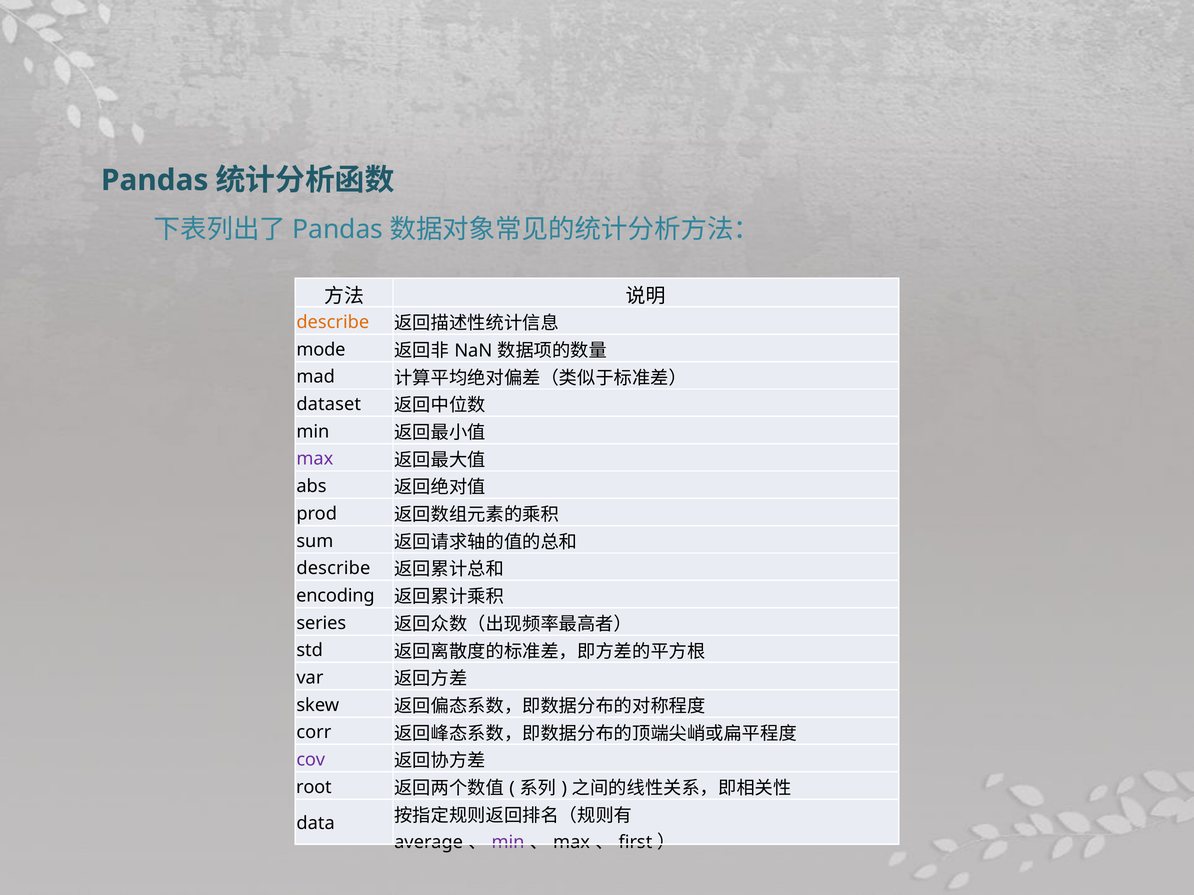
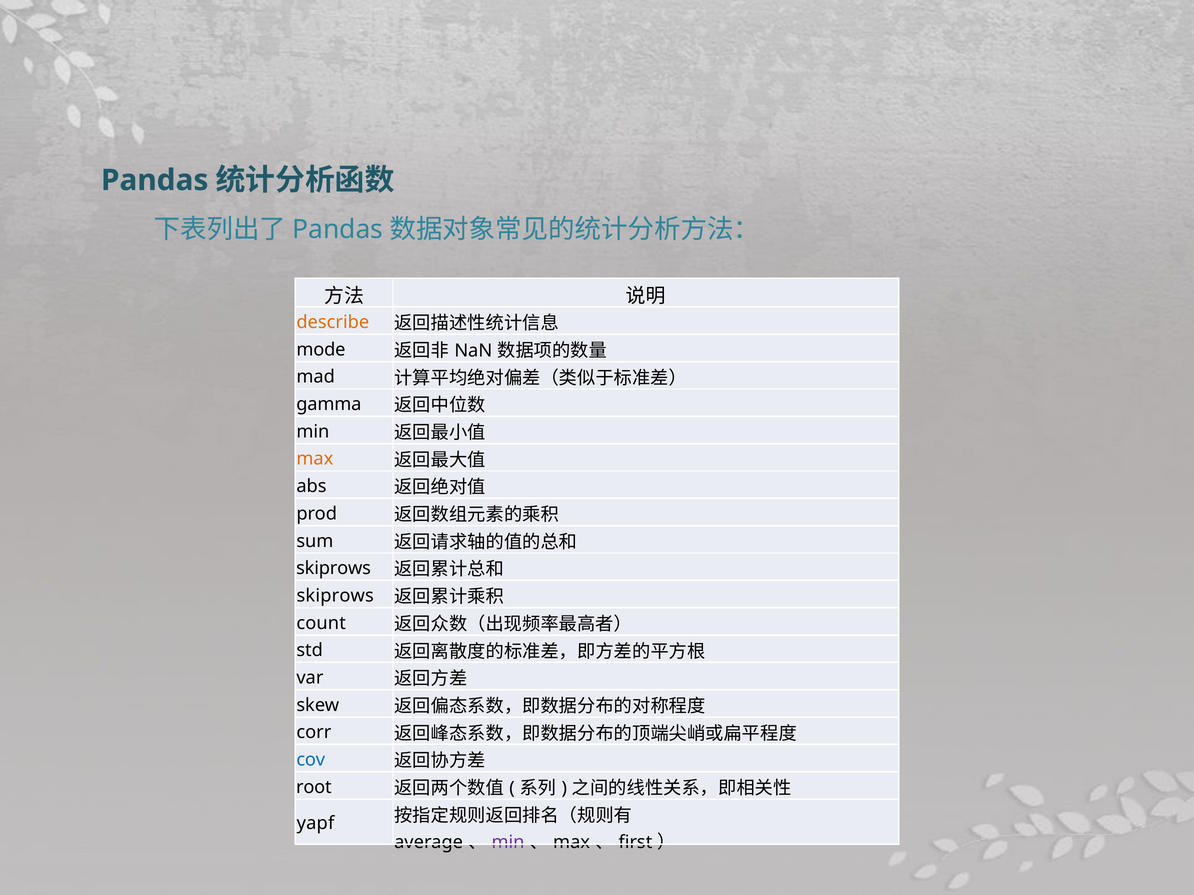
dataset: dataset -> gamma
max at (315, 459) colour: purple -> orange
describe at (333, 569): describe -> skiprows
encoding at (335, 596): encoding -> skiprows
series: series -> count
cov colour: purple -> blue
data: data -> yapf
